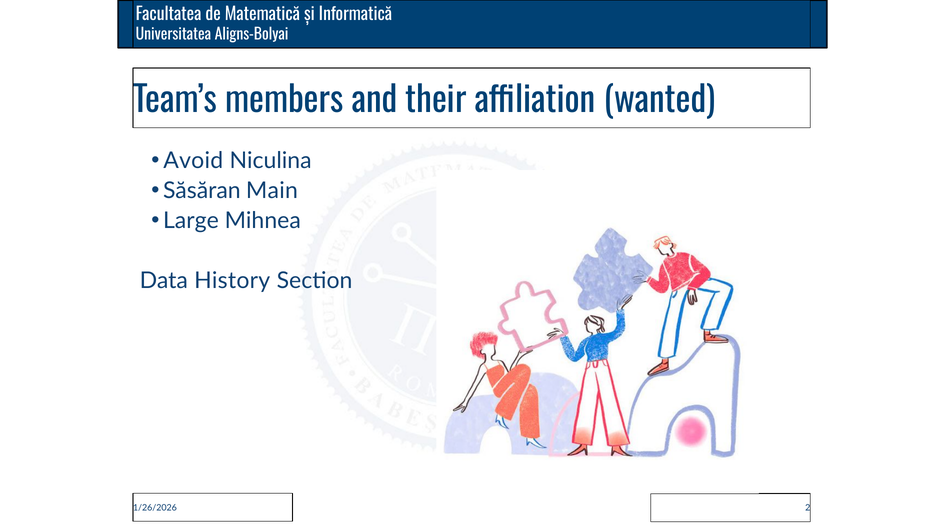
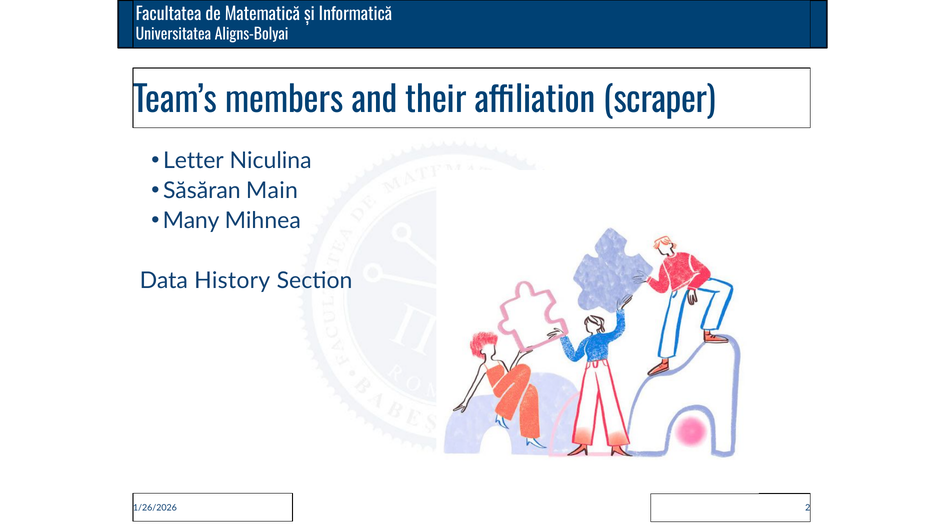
wanted: wanted -> scraper
Avoid: Avoid -> Letter
Large: Large -> Many
